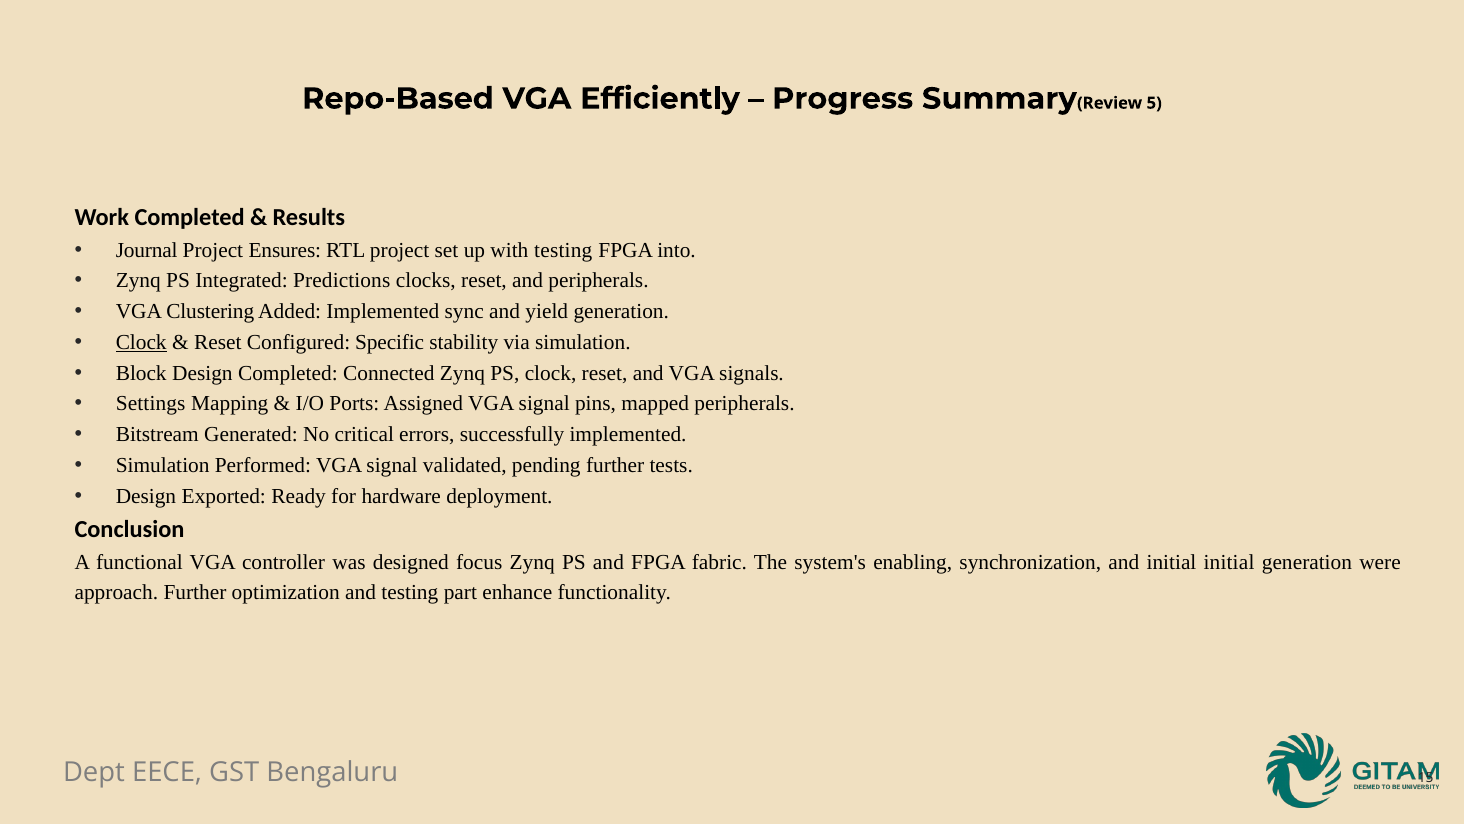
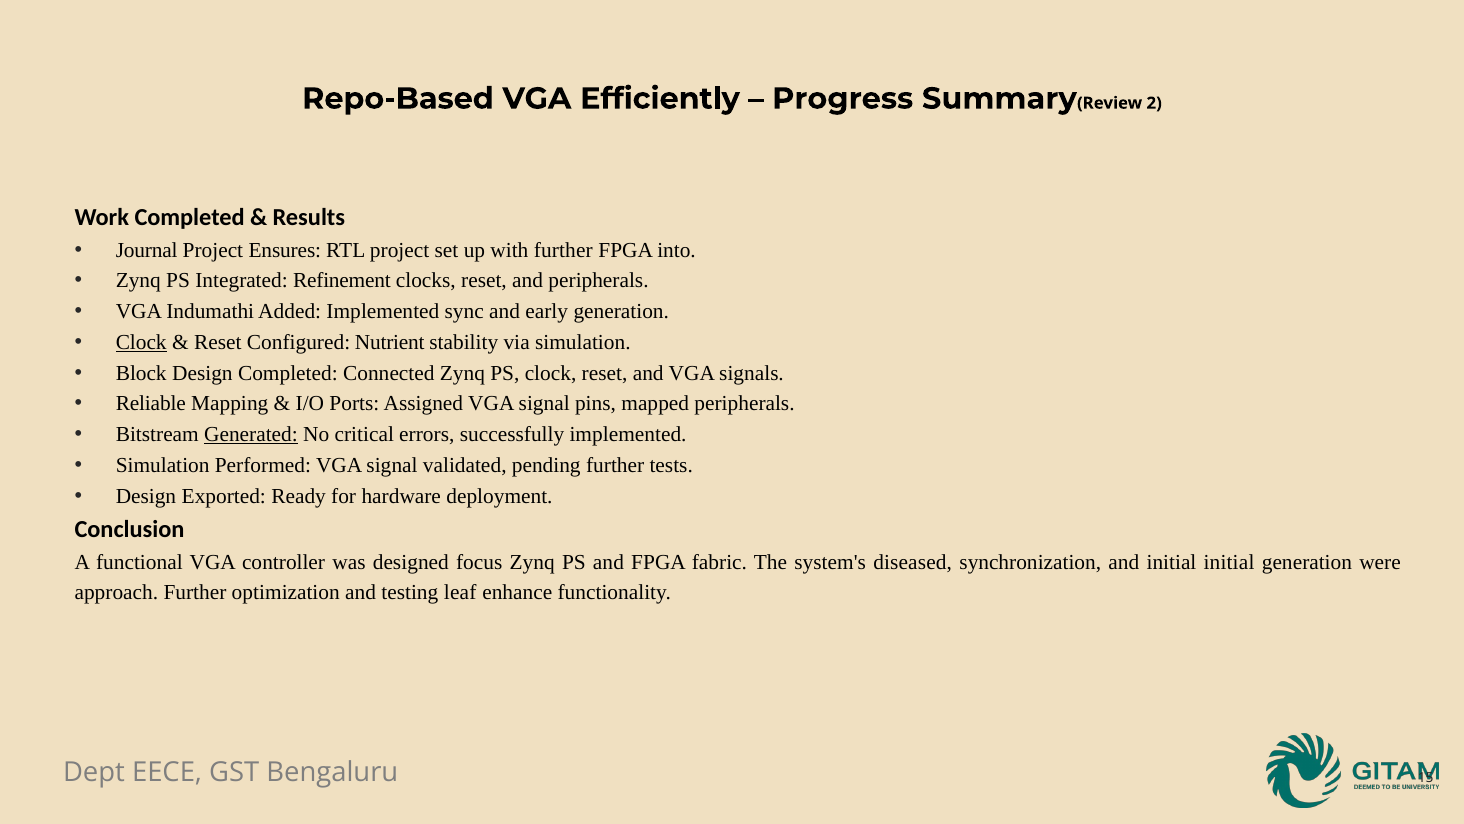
5: 5 -> 2
with testing: testing -> further
Predictions: Predictions -> Refinement
Clustering: Clustering -> Indumathi
yield: yield -> early
Specific: Specific -> Nutrient
Settings: Settings -> Reliable
Generated underline: none -> present
enabling: enabling -> diseased
part: part -> leaf
